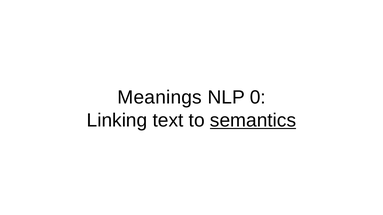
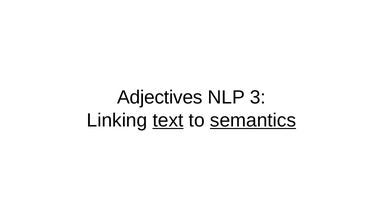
Meanings: Meanings -> Adjectives
0: 0 -> 3
text underline: none -> present
